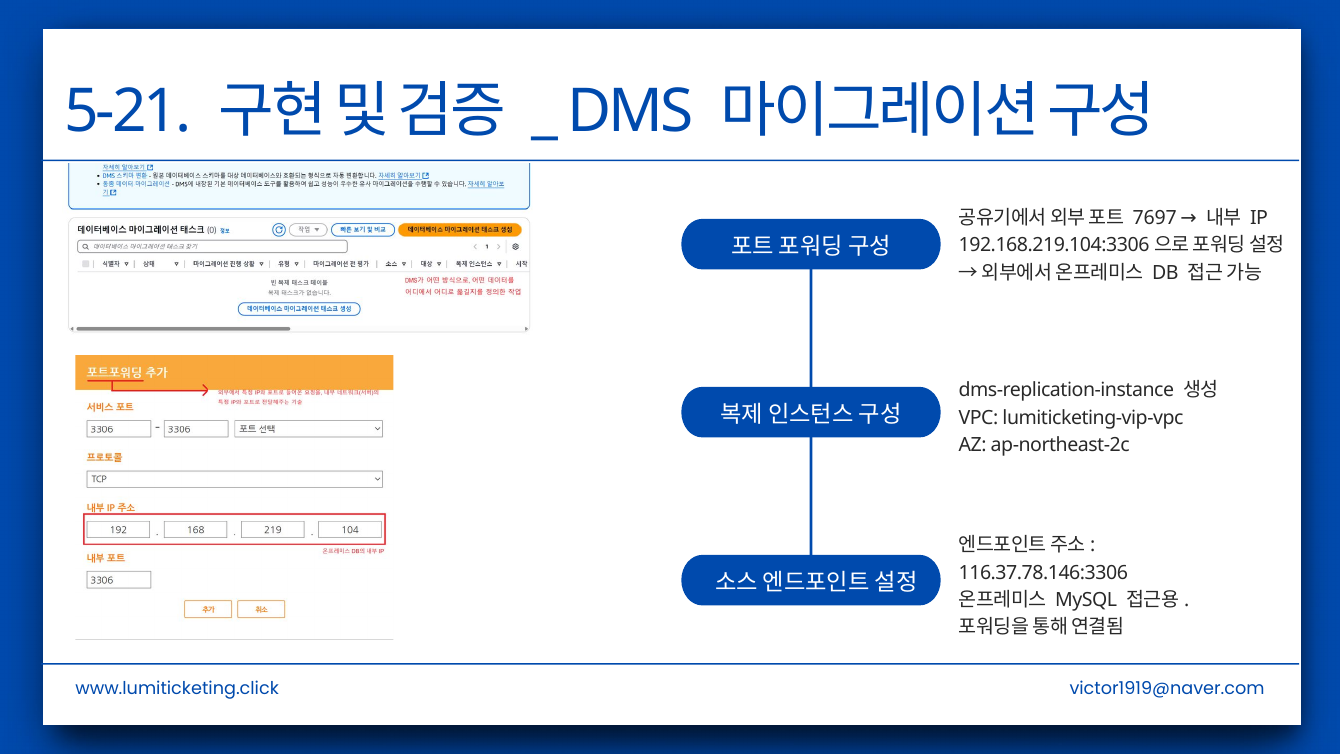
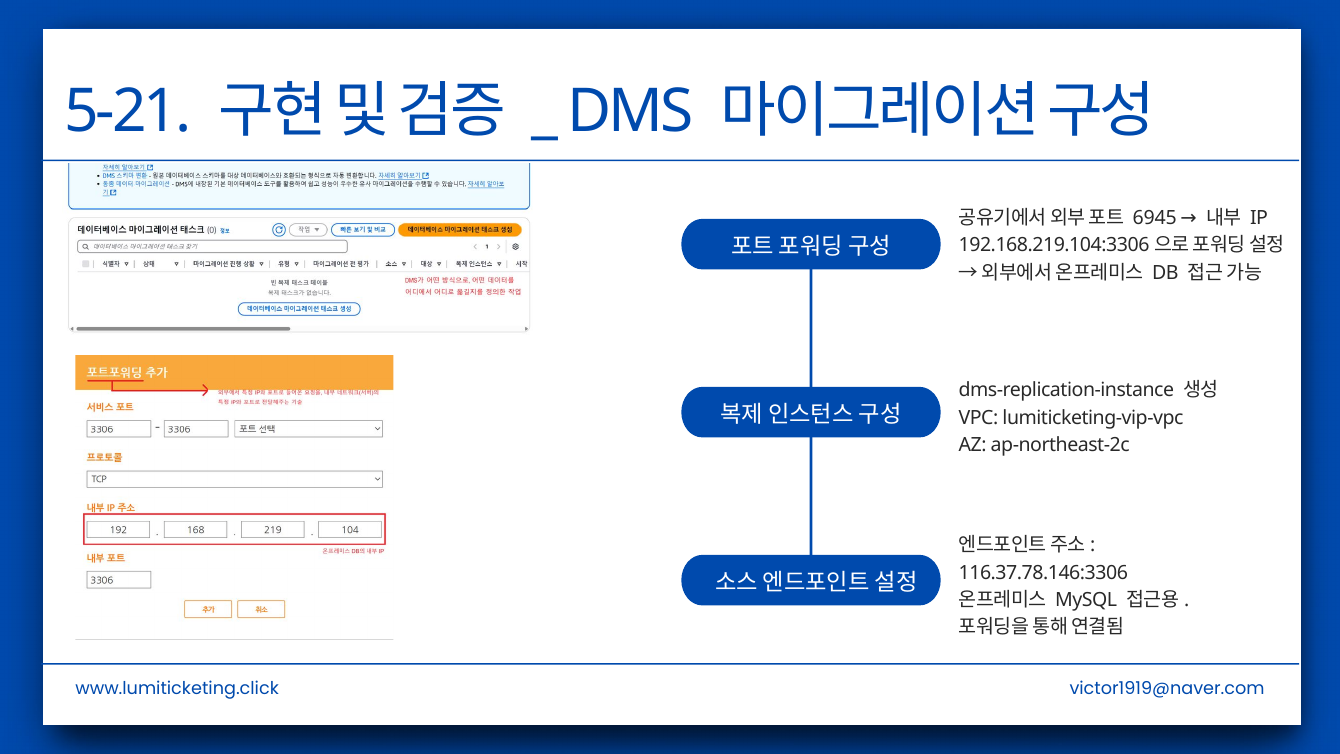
7697: 7697 -> 6945
